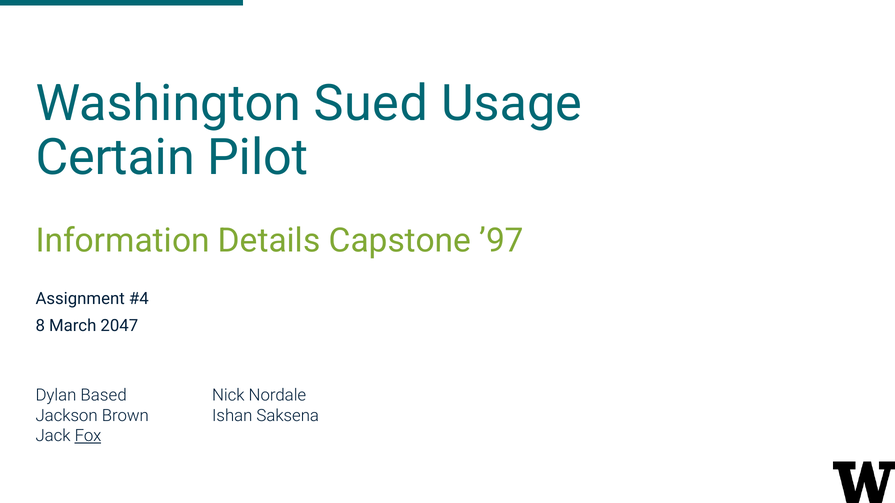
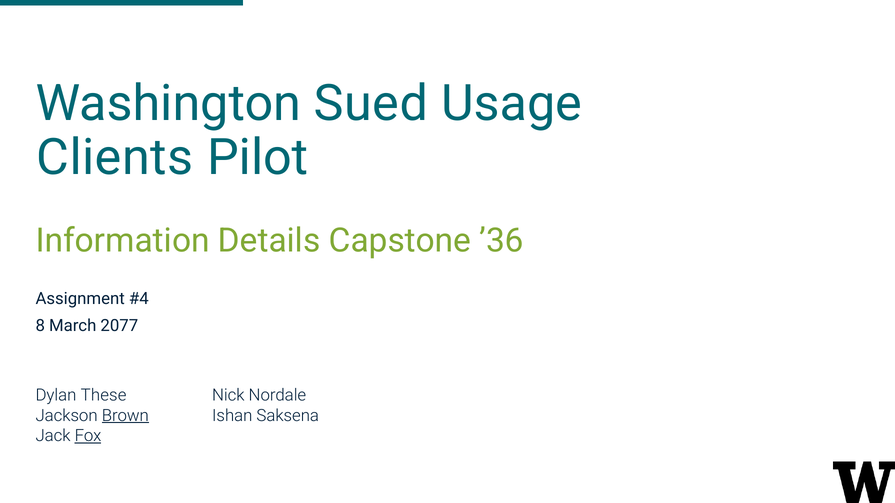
Certain: Certain -> Clients
’97: ’97 -> ’36
2047: 2047 -> 2077
Based: Based -> These
Brown underline: none -> present
